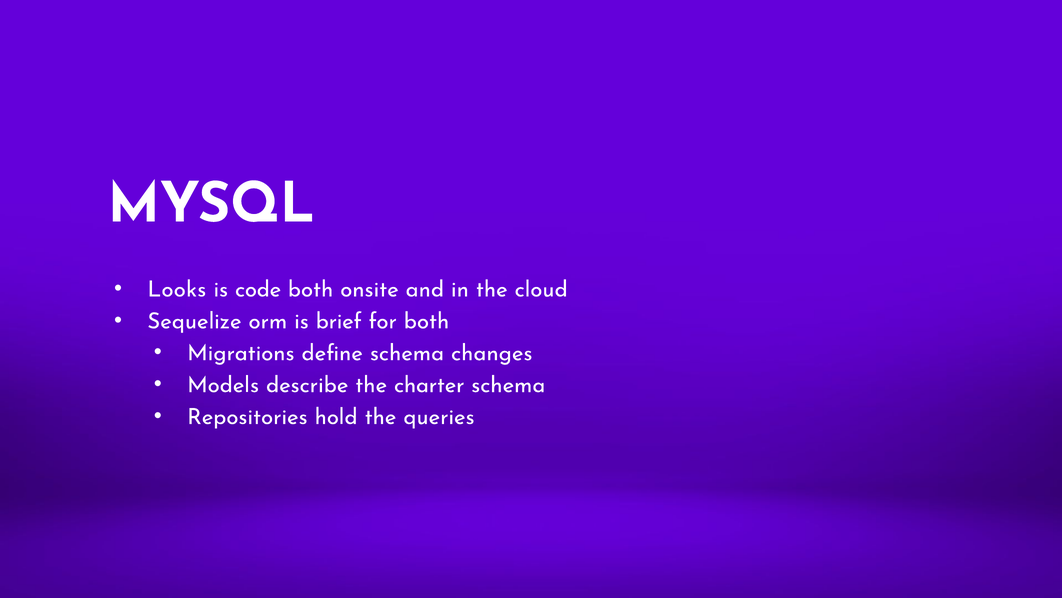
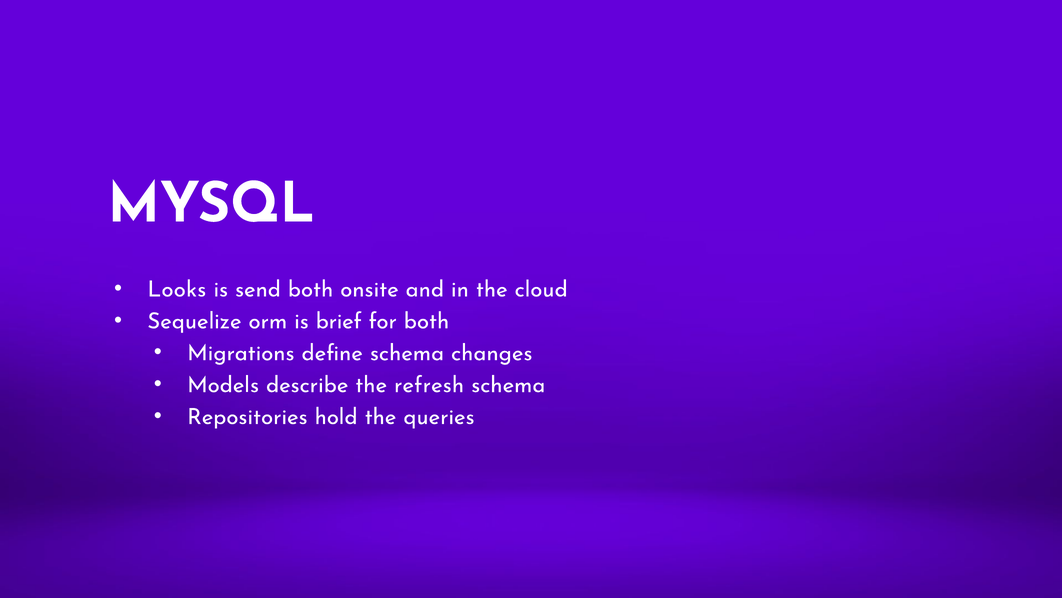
code: code -> send
charter: charter -> refresh
